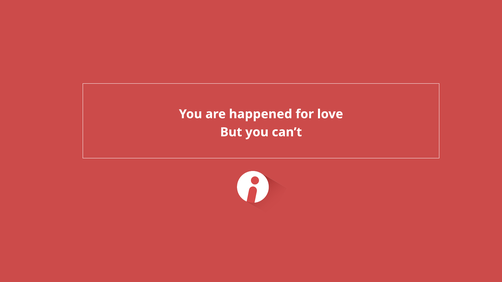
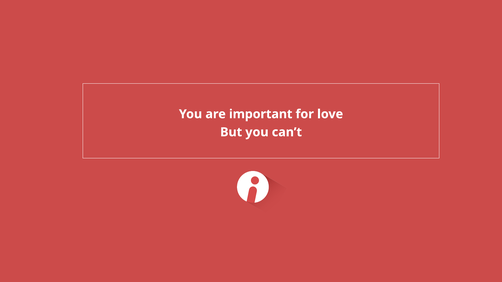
happened: happened -> important
